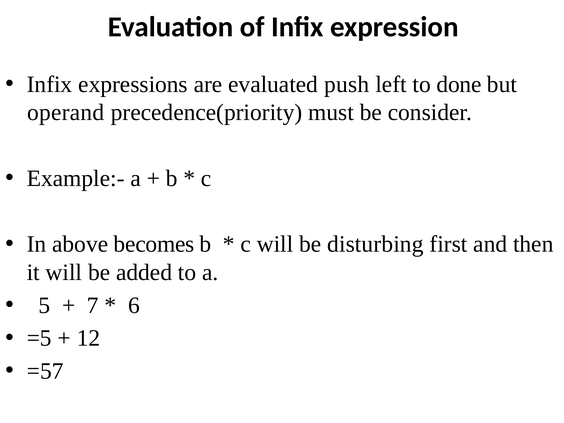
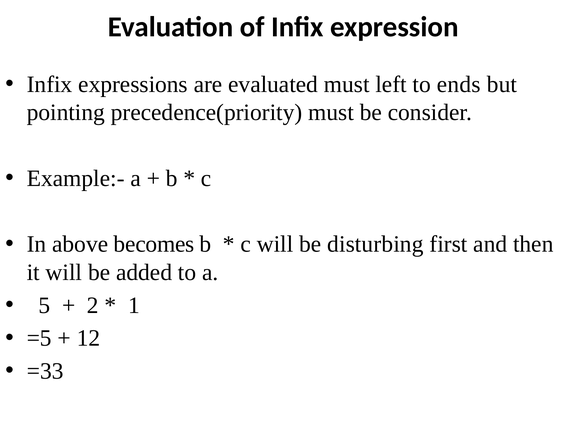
evaluated push: push -> must
done: done -> ends
operand: operand -> pointing
7: 7 -> 2
6: 6 -> 1
=57: =57 -> =33
